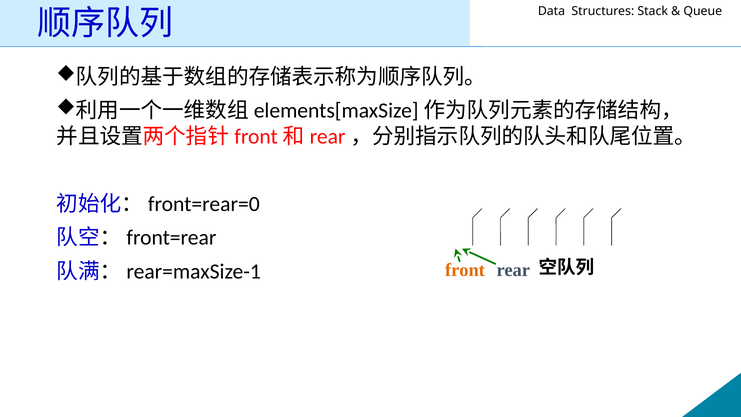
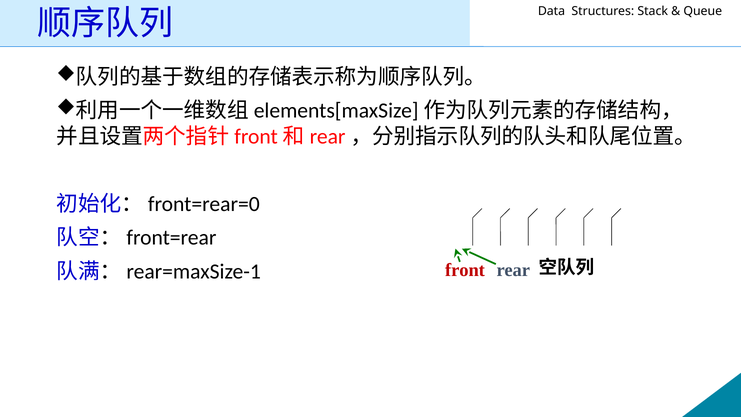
front colour: orange -> red
